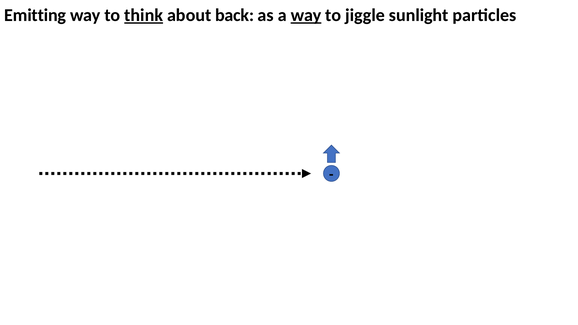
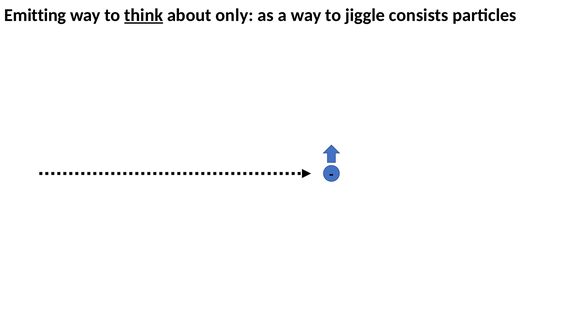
back: back -> only
way at (306, 15) underline: present -> none
sunlight: sunlight -> consists
